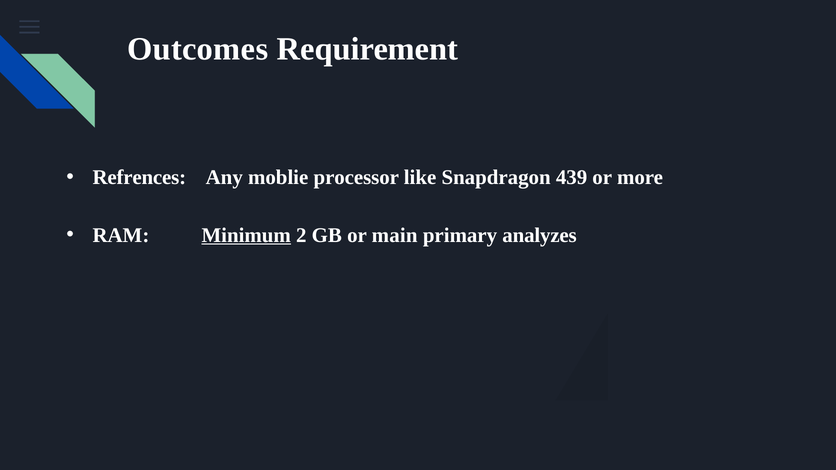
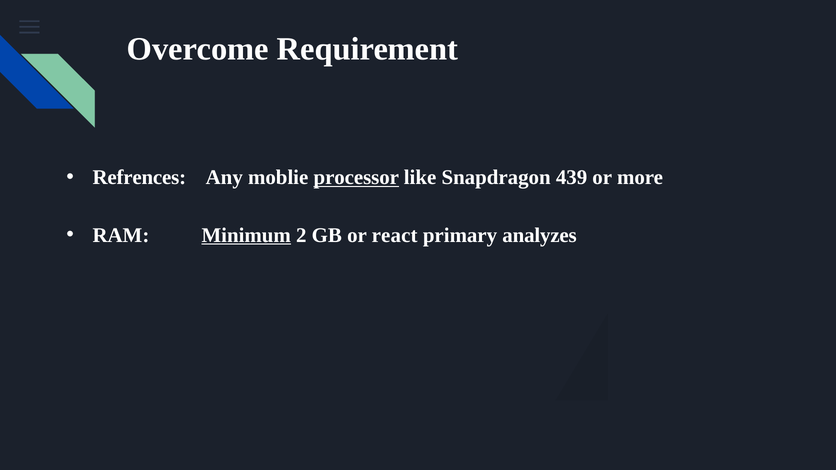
Outcomes: Outcomes -> Overcome
processor underline: none -> present
main: main -> react
